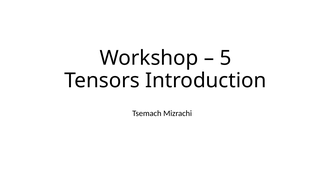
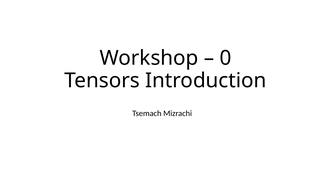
5: 5 -> 0
